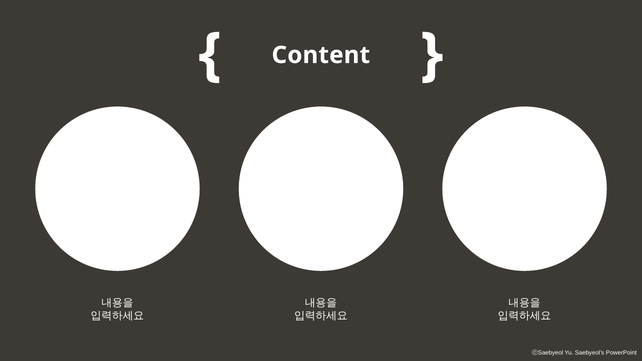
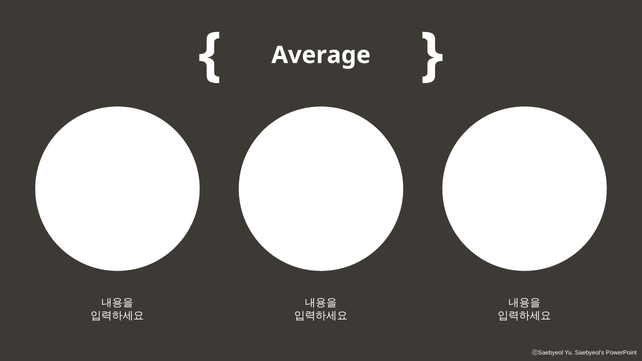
Content: Content -> Average
